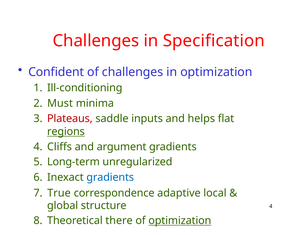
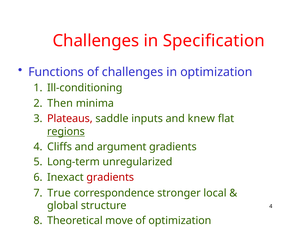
Confident: Confident -> Functions
Must: Must -> Then
helps: helps -> knew
gradients at (110, 177) colour: blue -> red
adaptive: adaptive -> stronger
there: there -> move
optimization at (180, 221) underline: present -> none
